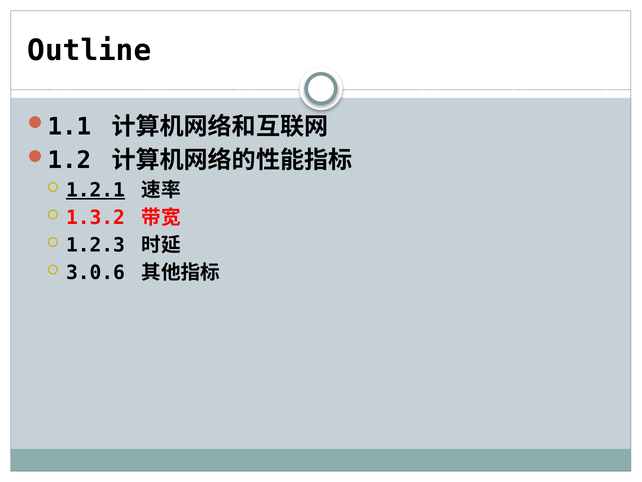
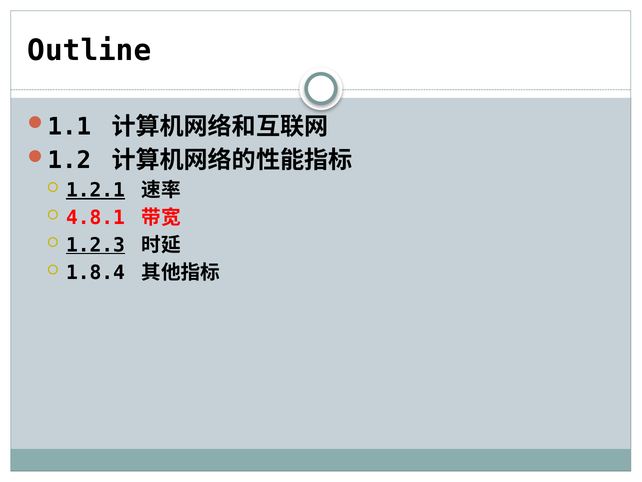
1.3.2: 1.3.2 -> 4.8.1
1.2.3 underline: none -> present
3.0.6: 3.0.6 -> 1.8.4
